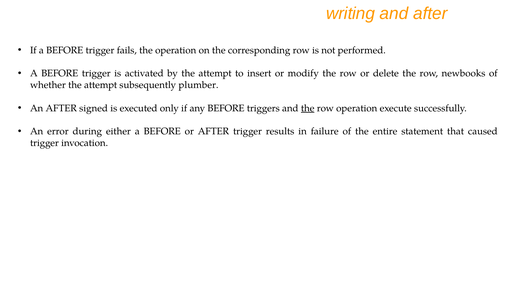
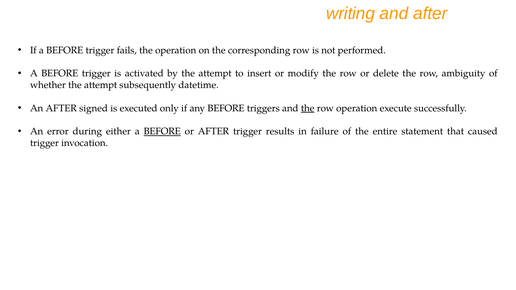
newbooks: newbooks -> ambiguity
plumber: plumber -> datetime
BEFORE at (162, 132) underline: none -> present
